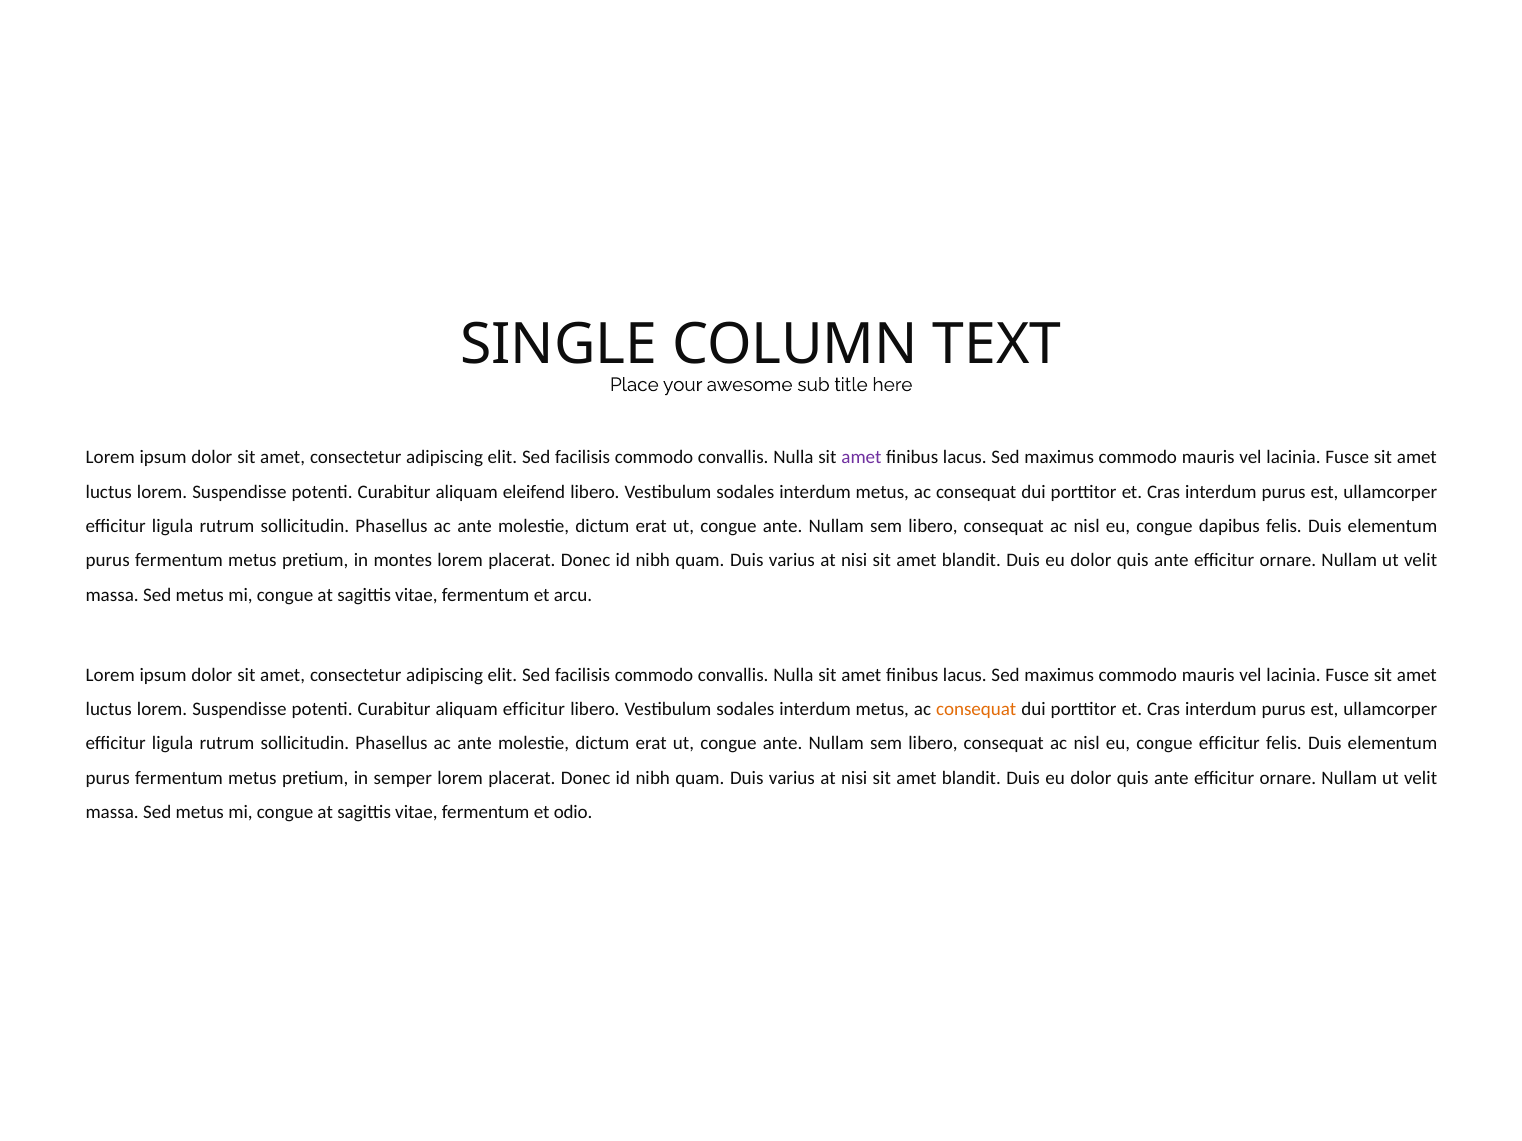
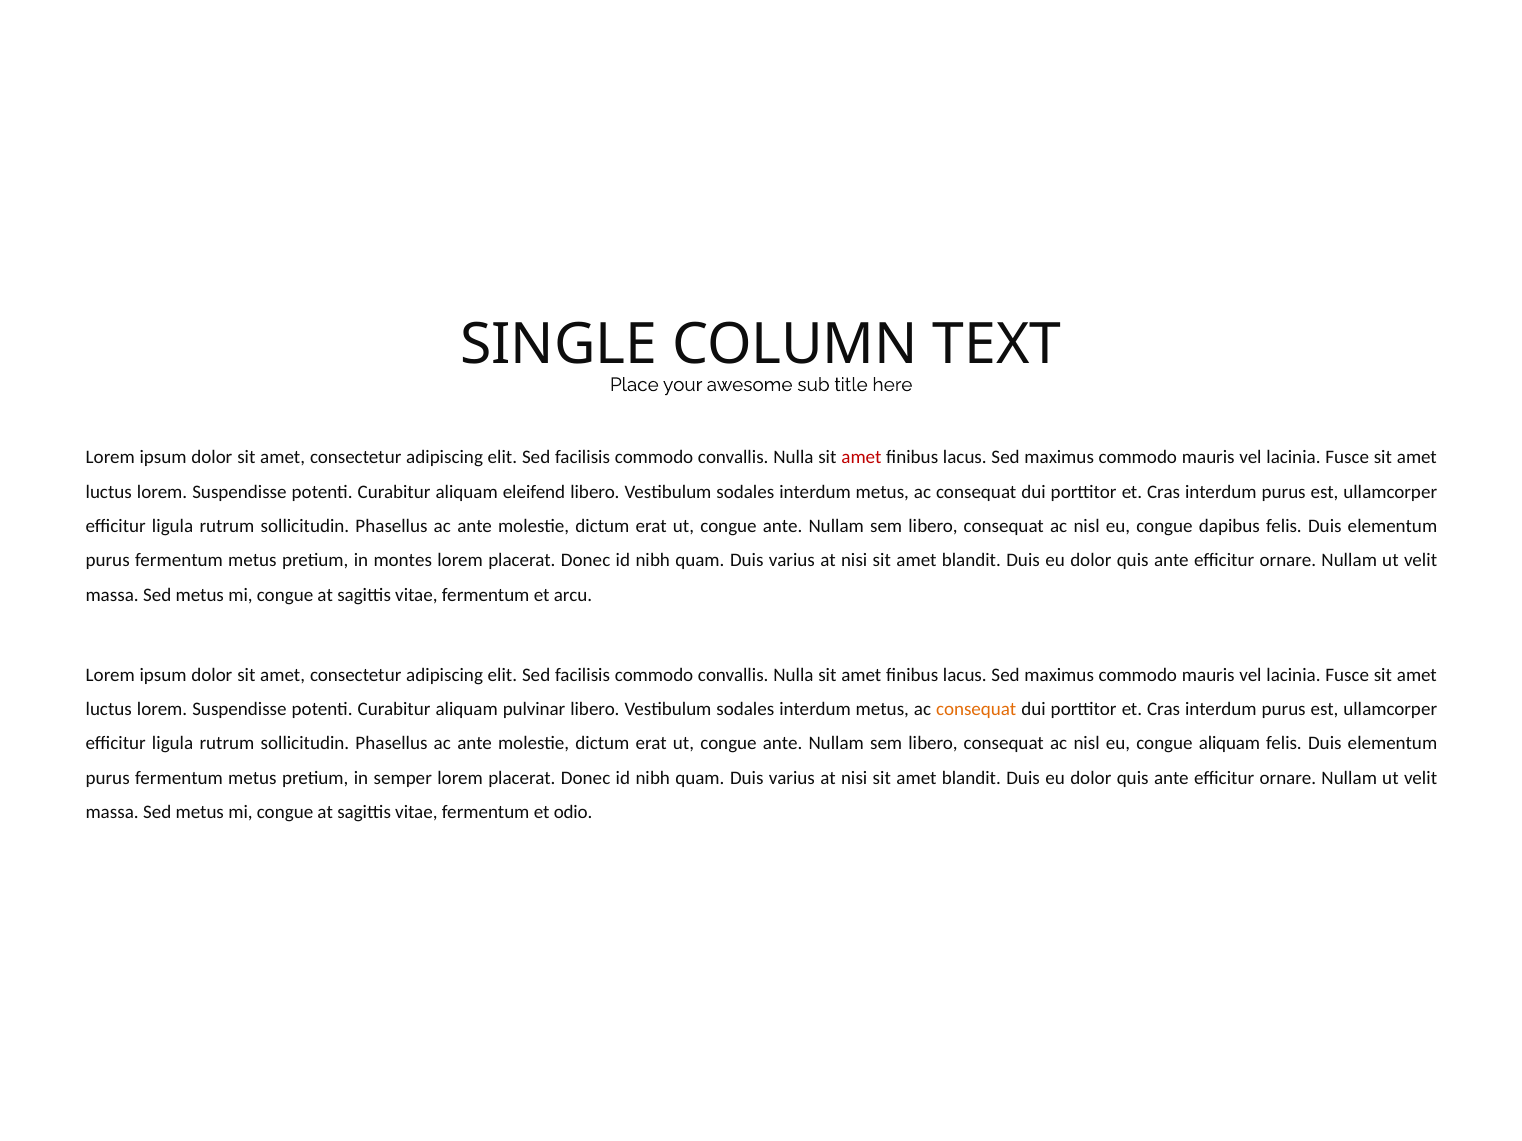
amet at (861, 458) colour: purple -> red
aliquam efficitur: efficitur -> pulvinar
congue efficitur: efficitur -> aliquam
